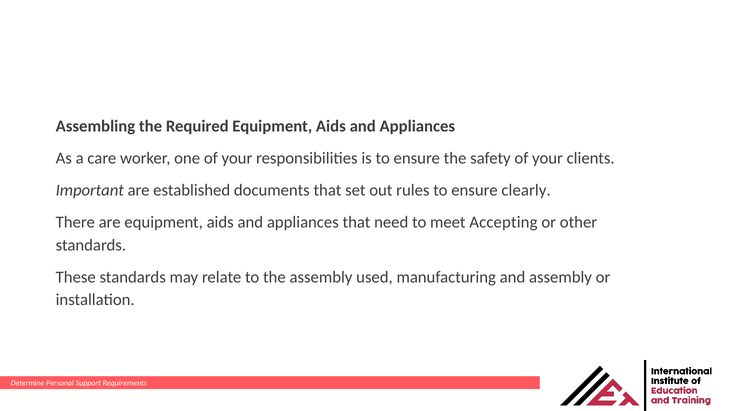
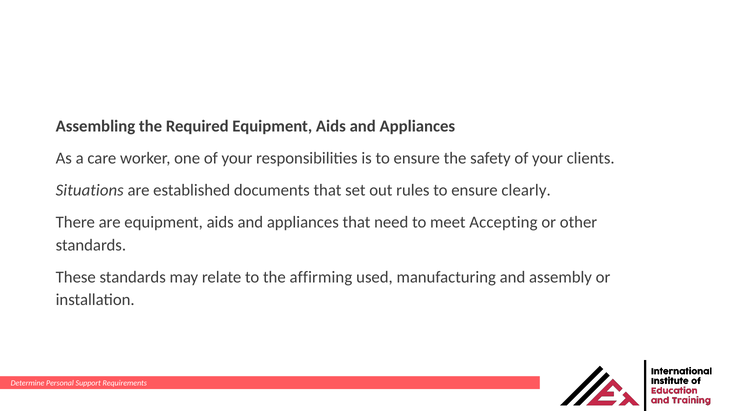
Important: Important -> Situations
the assembly: assembly -> affirming
